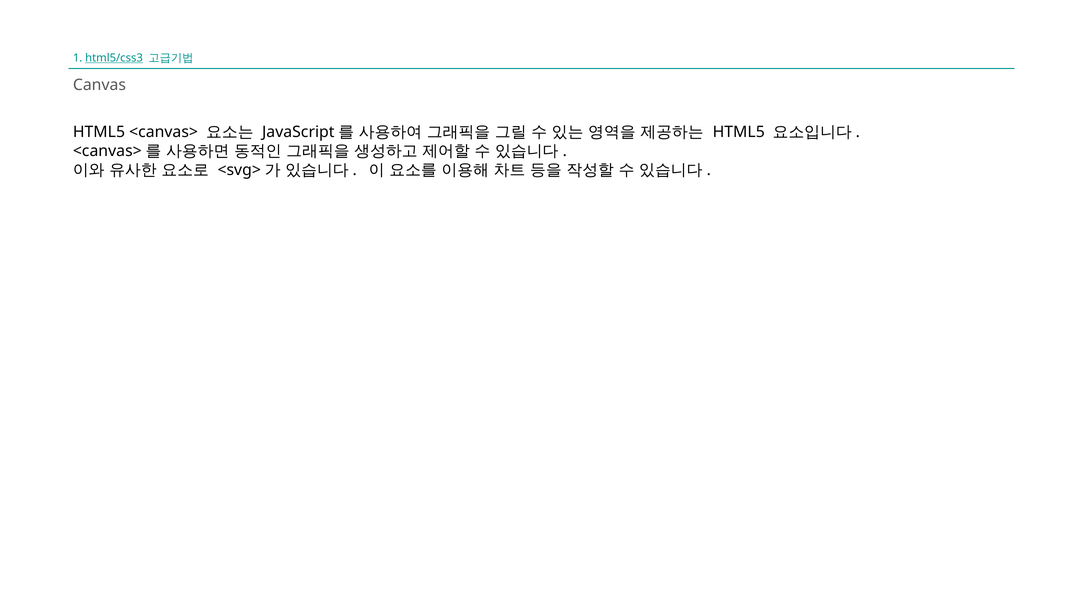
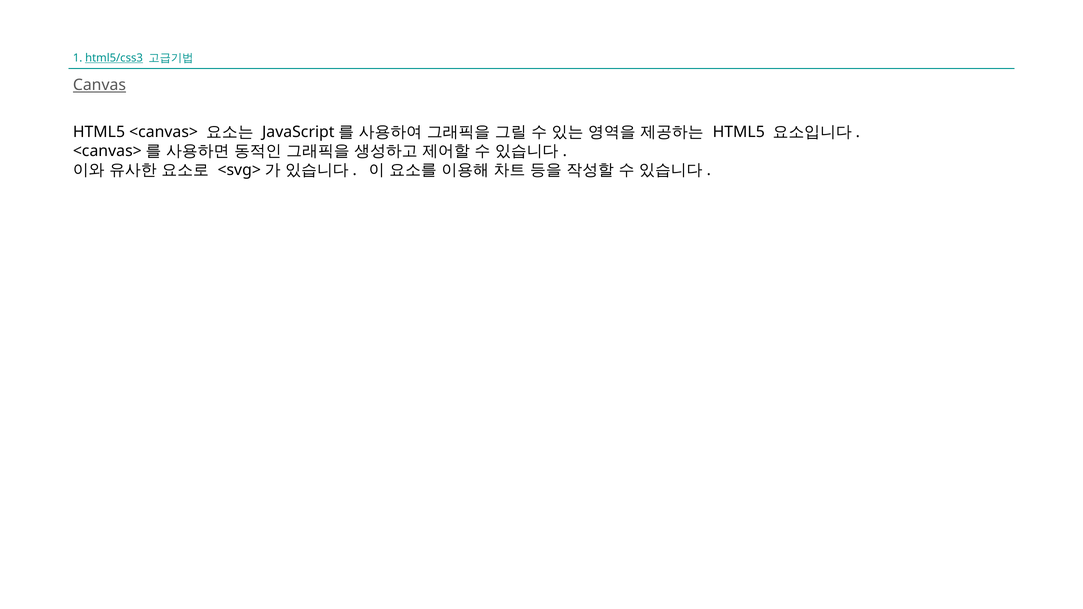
Canvas underline: none -> present
